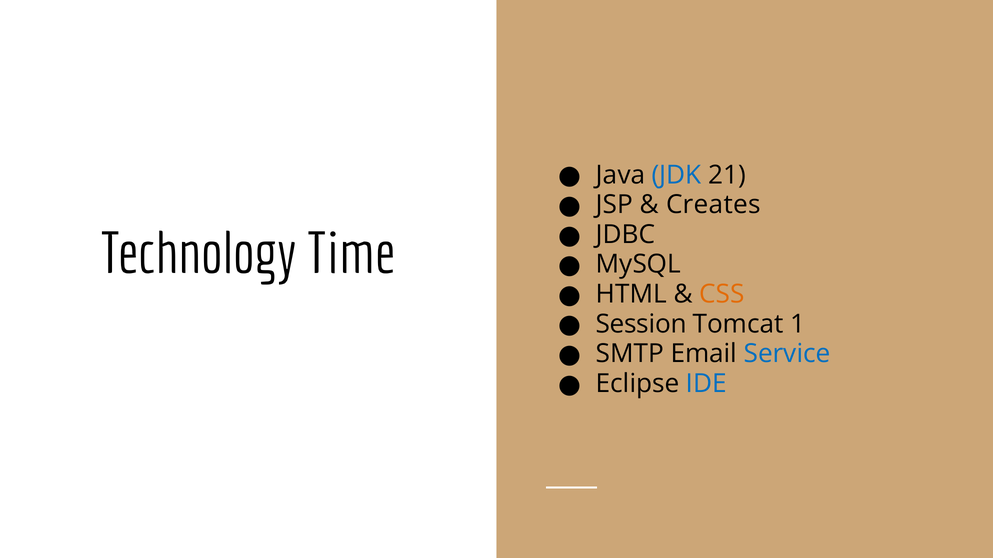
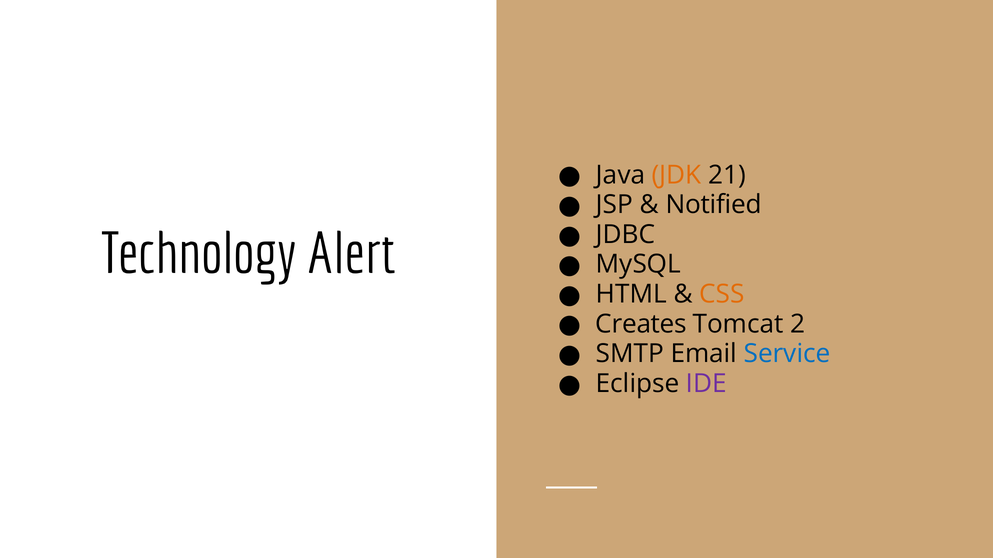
JDK colour: blue -> orange
Creates: Creates -> Notified
Time: Time -> Alert
Session: Session -> Creates
1: 1 -> 2
IDE colour: blue -> purple
